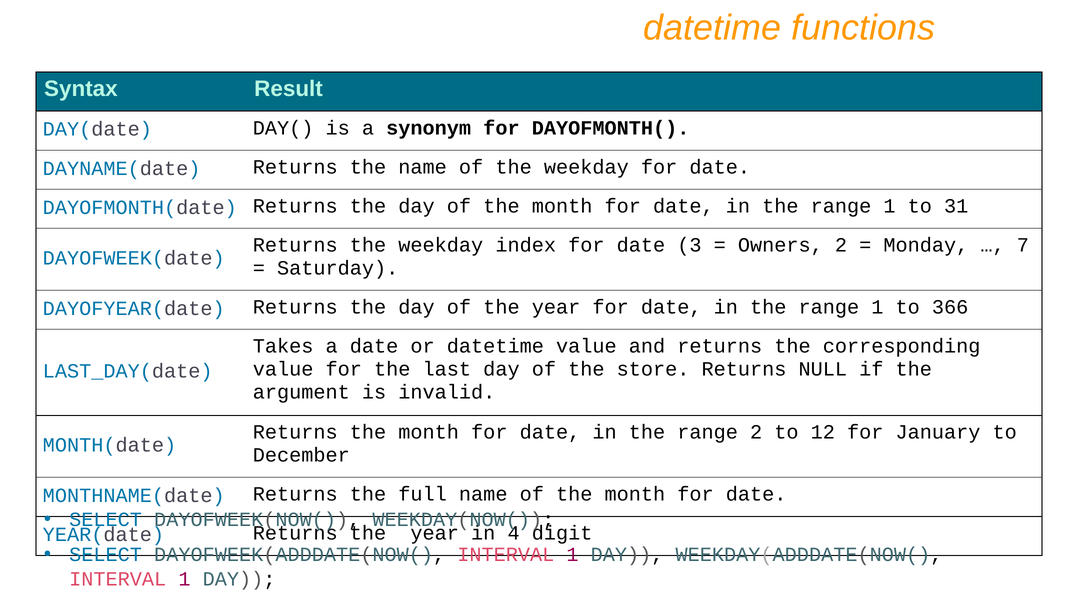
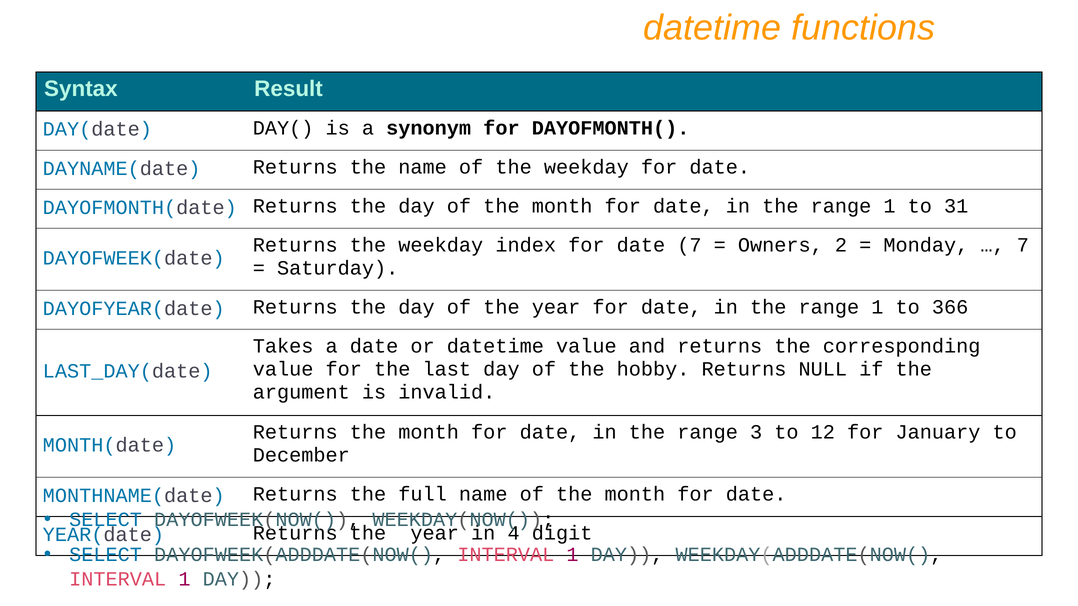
date 3: 3 -> 7
store: store -> hobby
range 2: 2 -> 3
